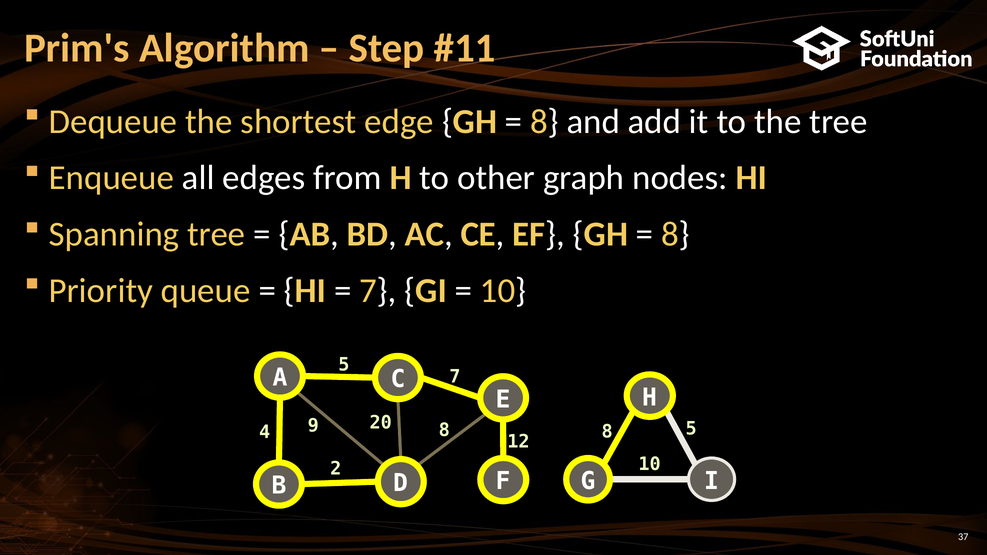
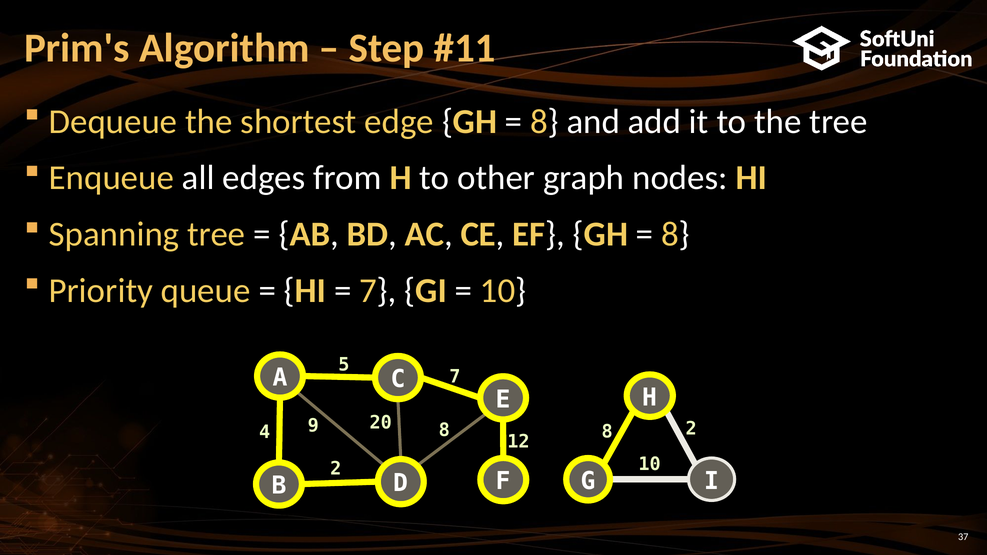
8 5: 5 -> 2
